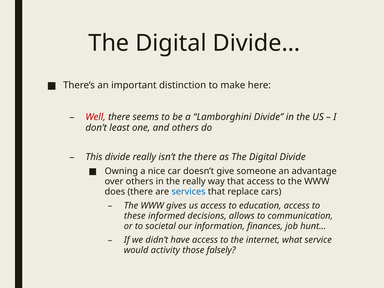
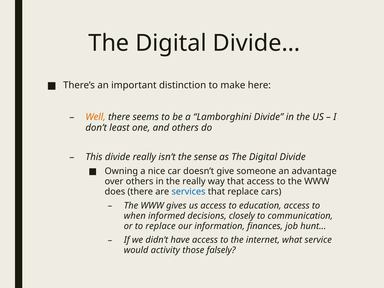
Well colour: red -> orange
the there: there -> sense
these: these -> when
allows: allows -> closely
to societal: societal -> replace
